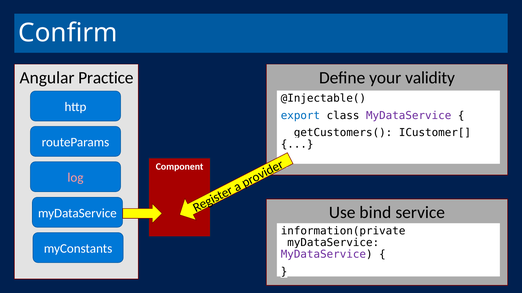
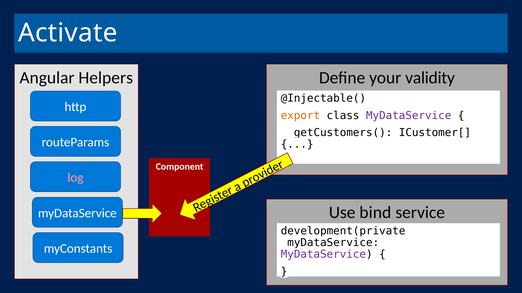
Confirm: Confirm -> Activate
Practice: Practice -> Helpers
export colour: blue -> orange
information(private: information(private -> development(private
